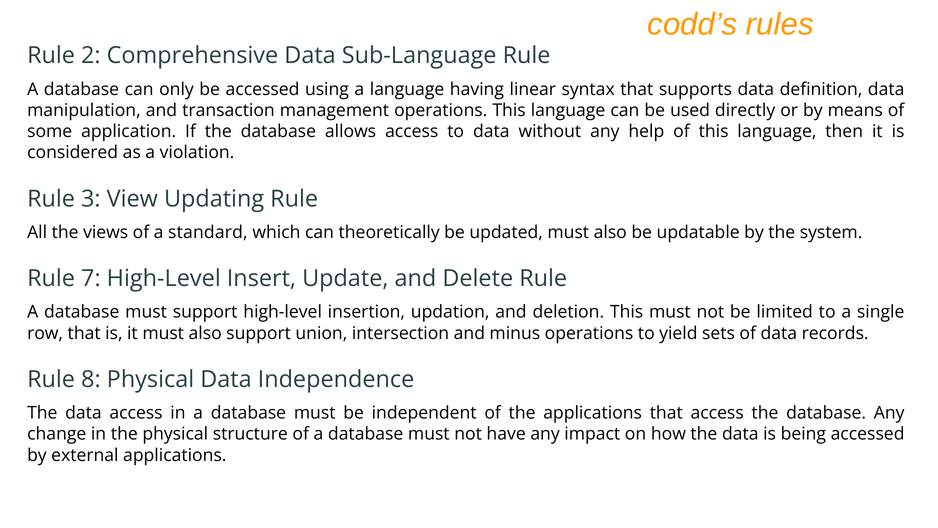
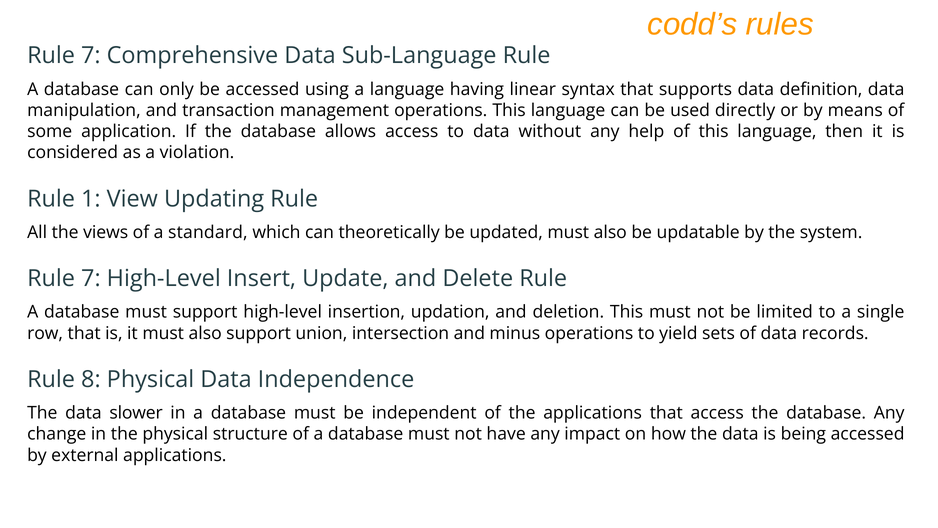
2 at (91, 56): 2 -> 7
3: 3 -> 1
data access: access -> slower
